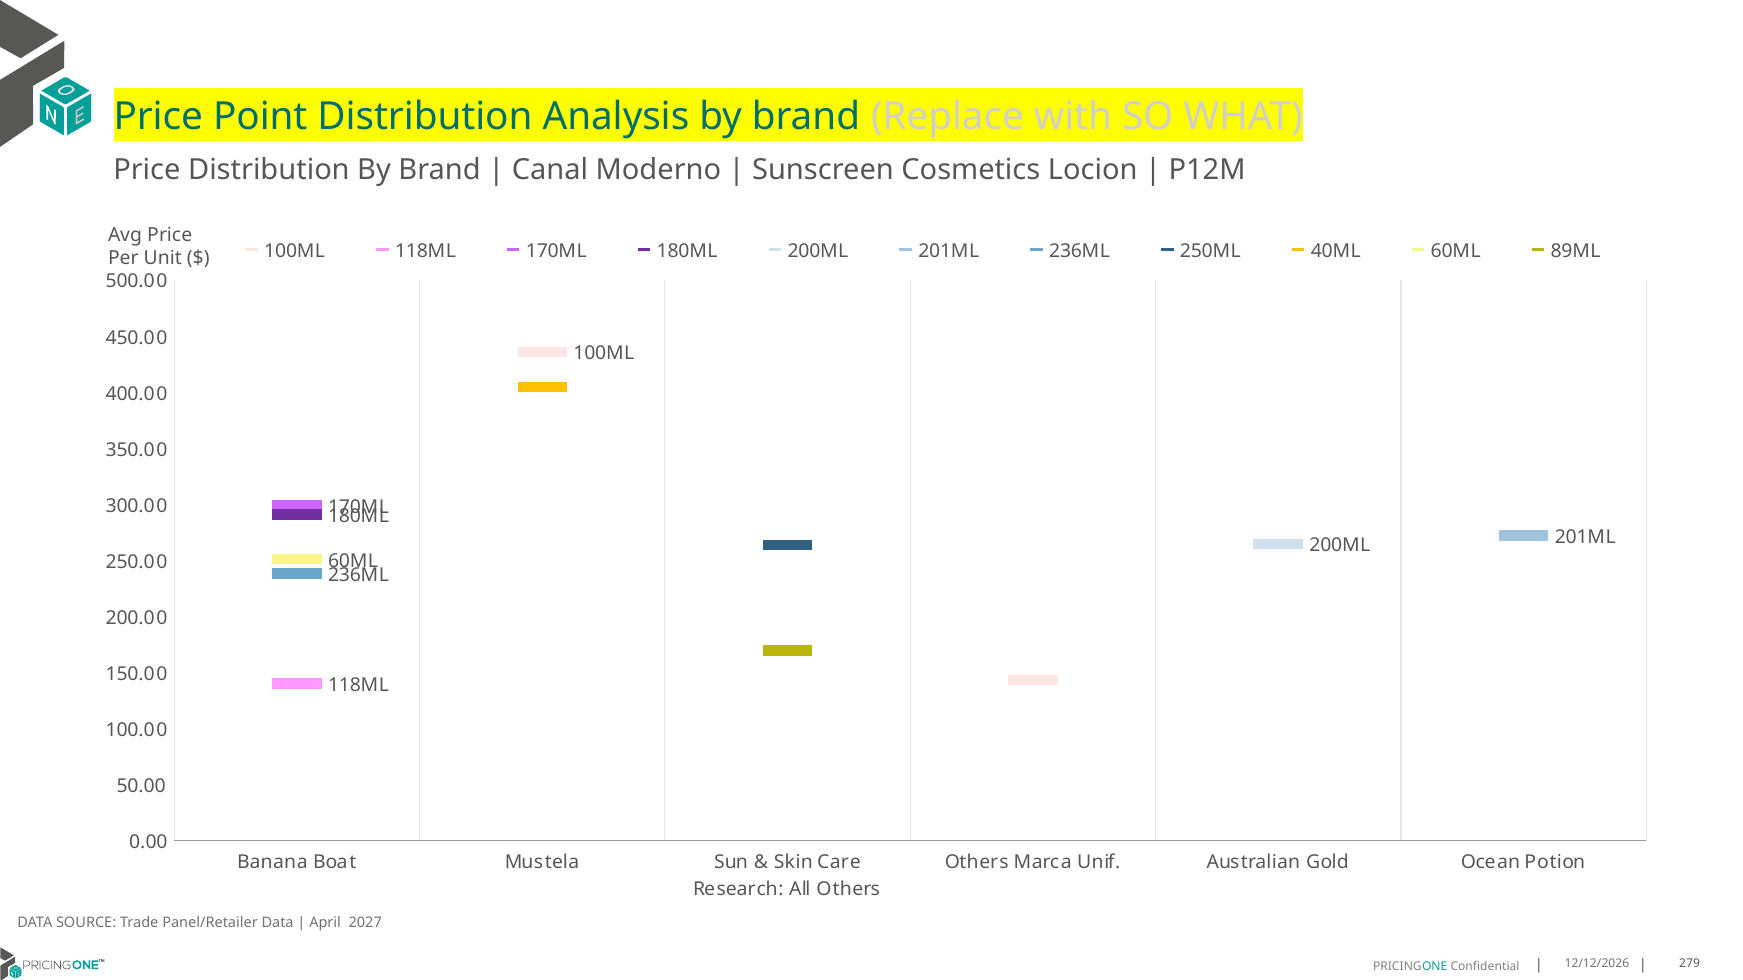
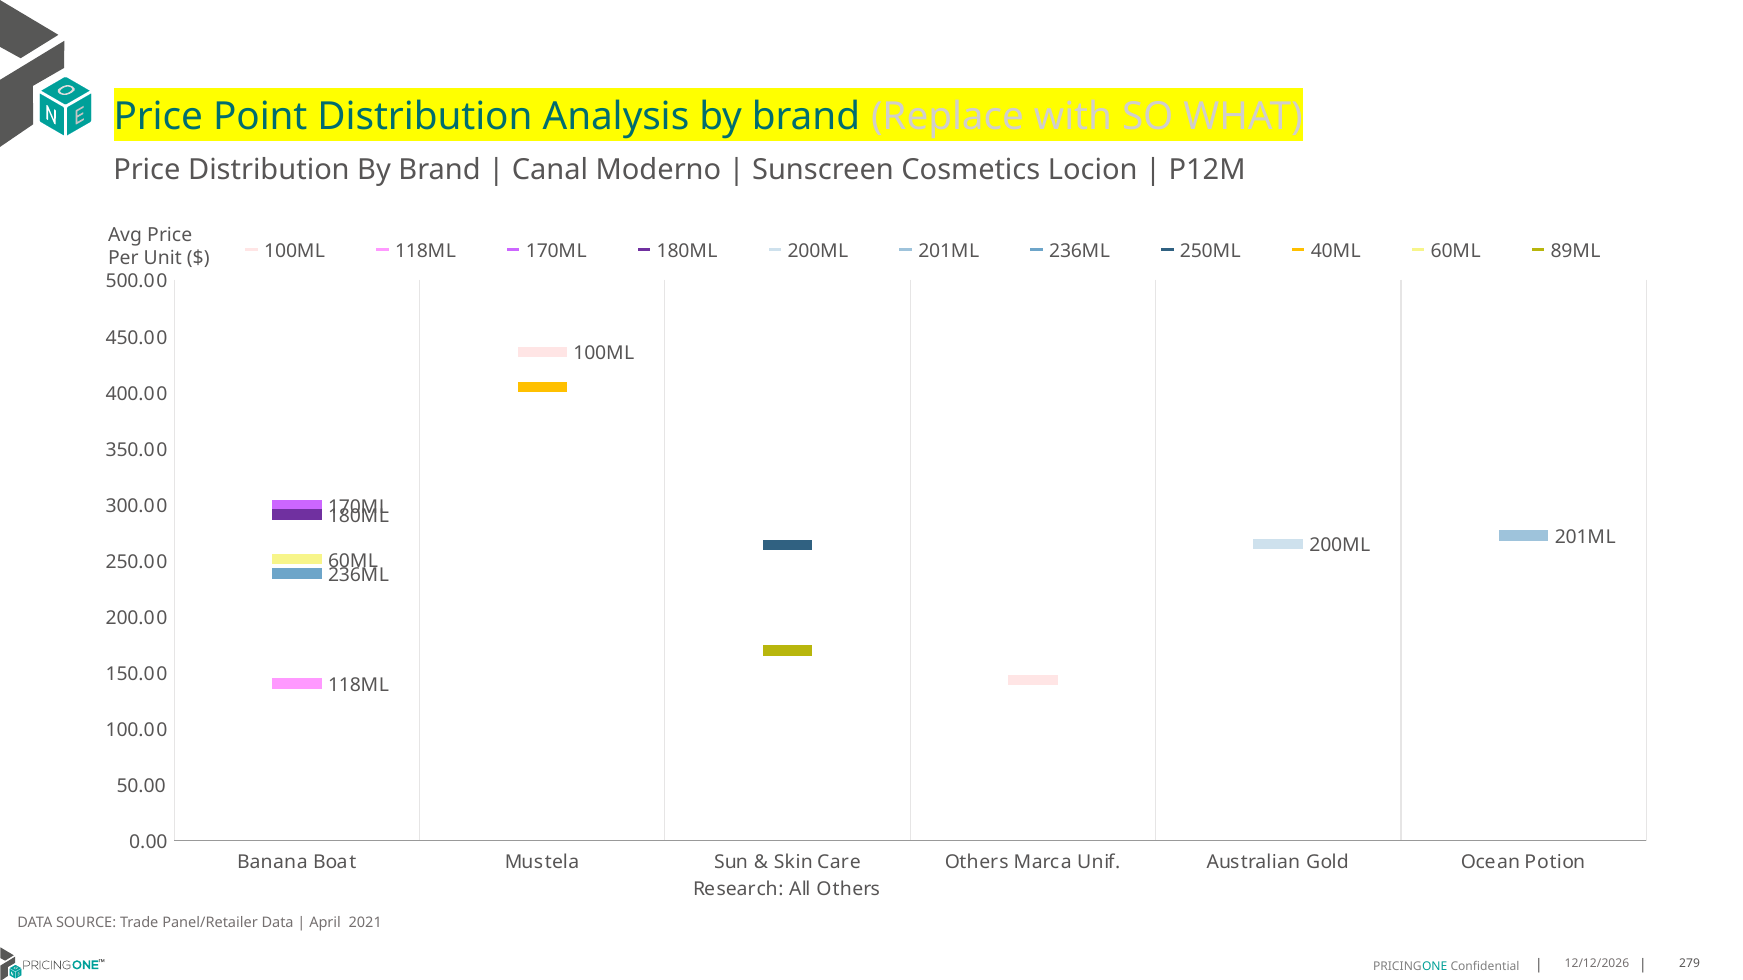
2027: 2027 -> 2021
